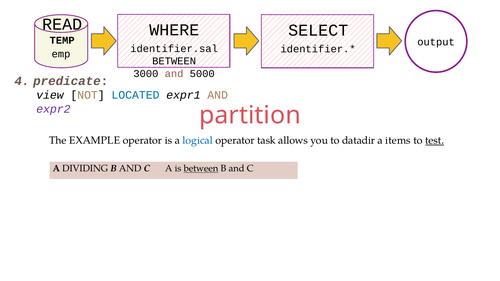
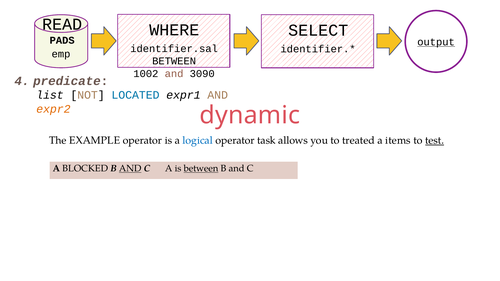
TEMP: TEMP -> PADS
output underline: none -> present
3000: 3000 -> 1002
5000: 5000 -> 3090
view: view -> list
expr2 colour: purple -> orange
partition: partition -> dynamic
datadir: datadir -> treated
DIVIDING: DIVIDING -> BLOCKED
AND at (130, 169) underline: none -> present
